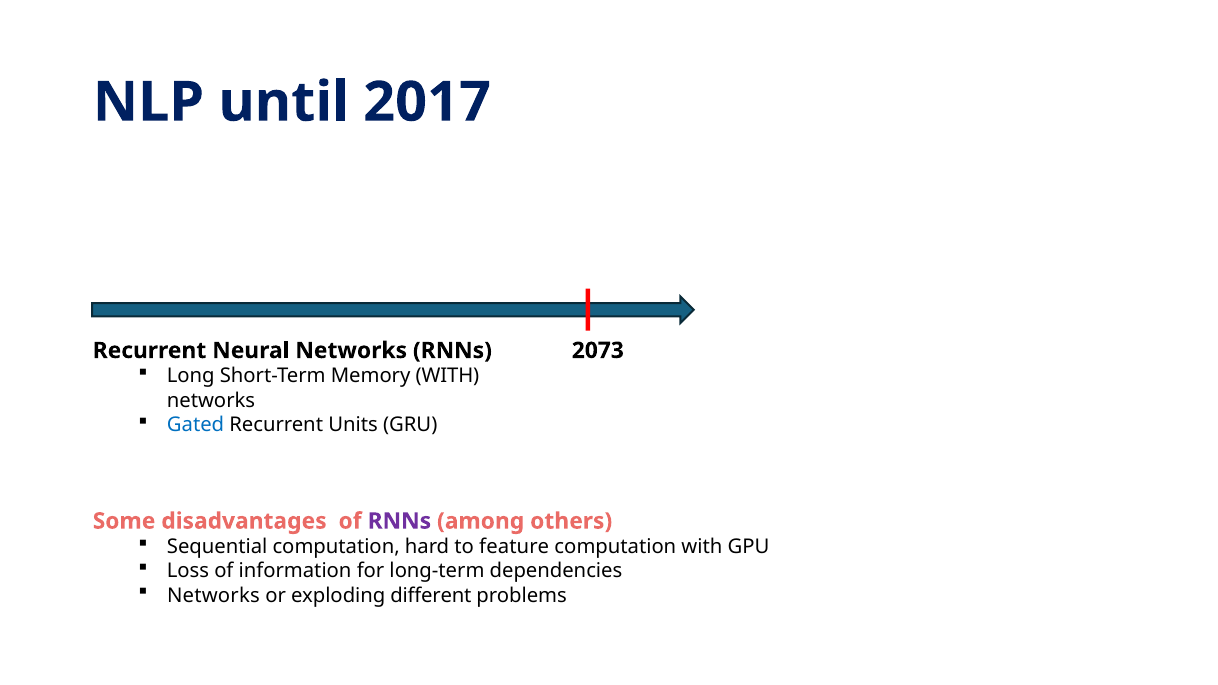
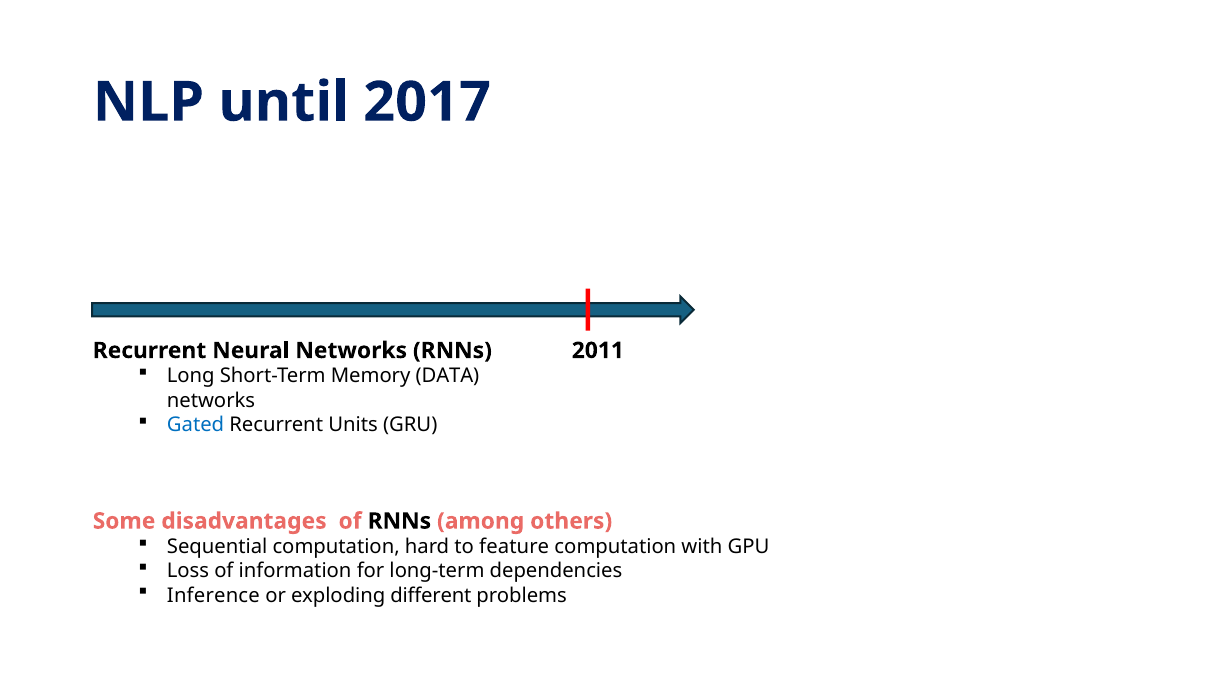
2073: 2073 -> 2011
Memory WITH: WITH -> DATA
RNNs at (399, 521) colour: purple -> black
Networks at (213, 596): Networks -> Inference
